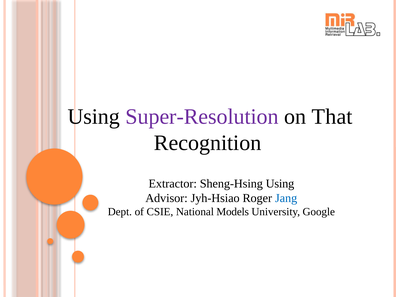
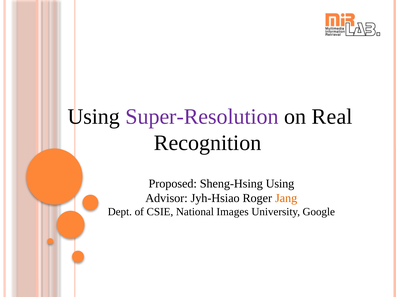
That: That -> Real
Extractor: Extractor -> Proposed
Jang colour: blue -> orange
Models: Models -> Images
